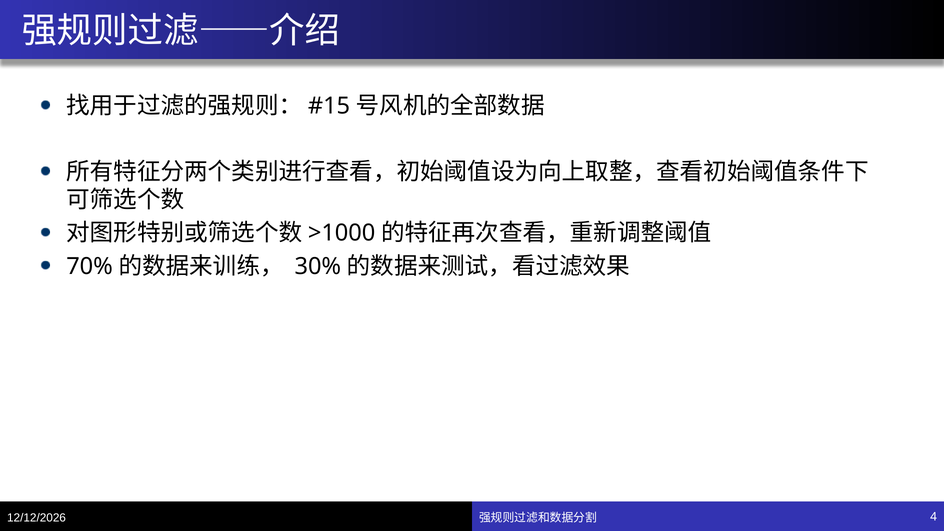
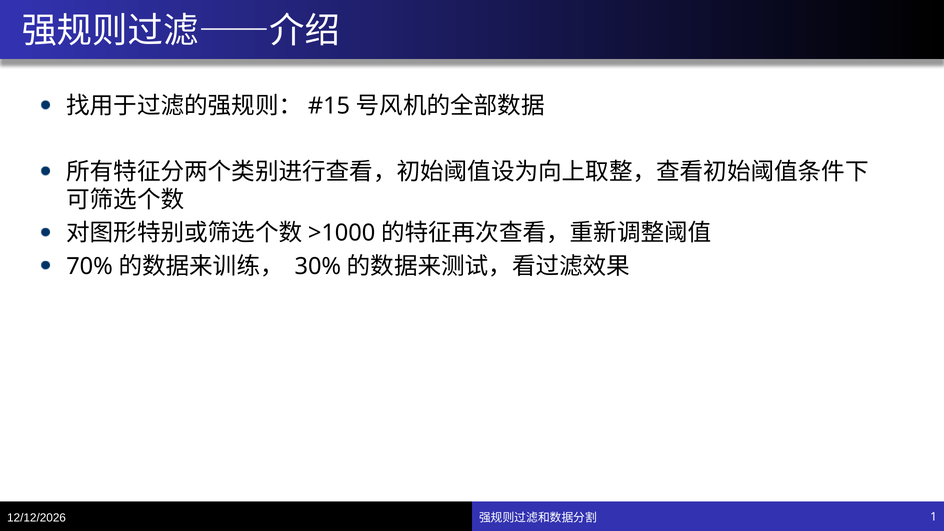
4: 4 -> 1
